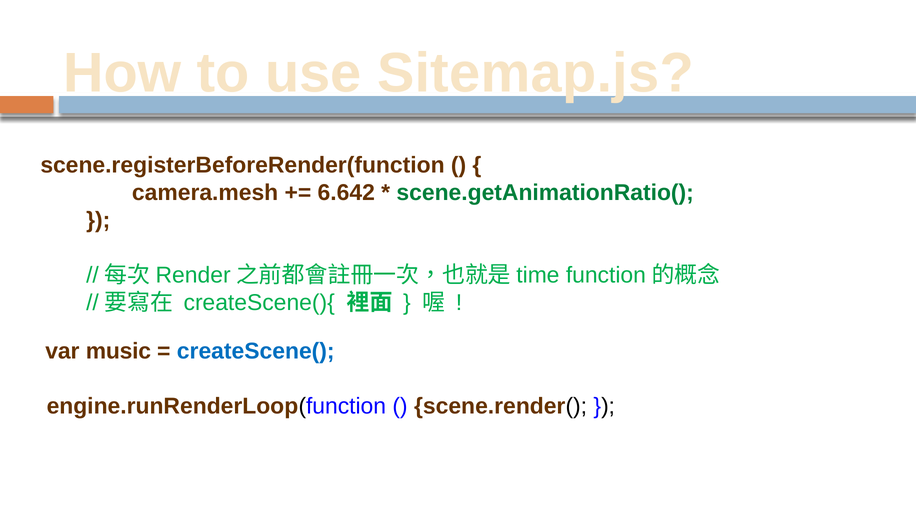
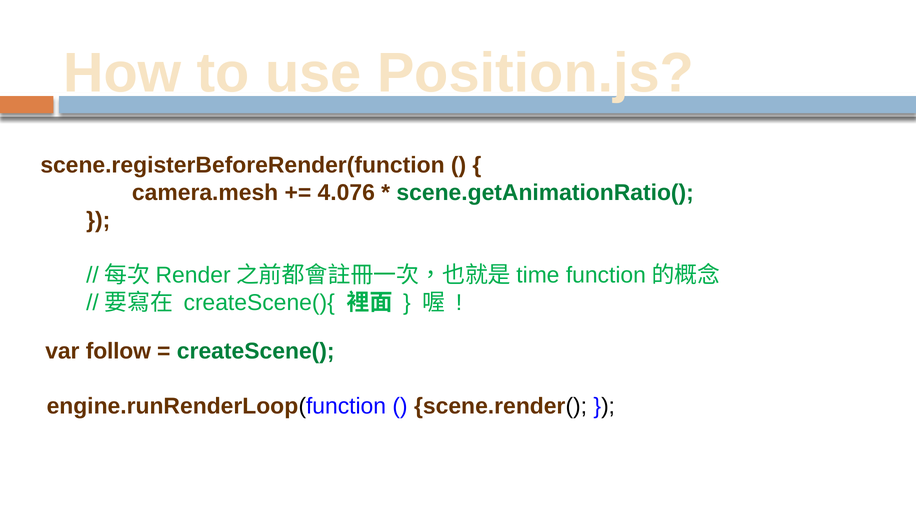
Sitemap.js: Sitemap.js -> Position.js
6.642: 6.642 -> 4.076
music: music -> follow
createScene( colour: blue -> green
